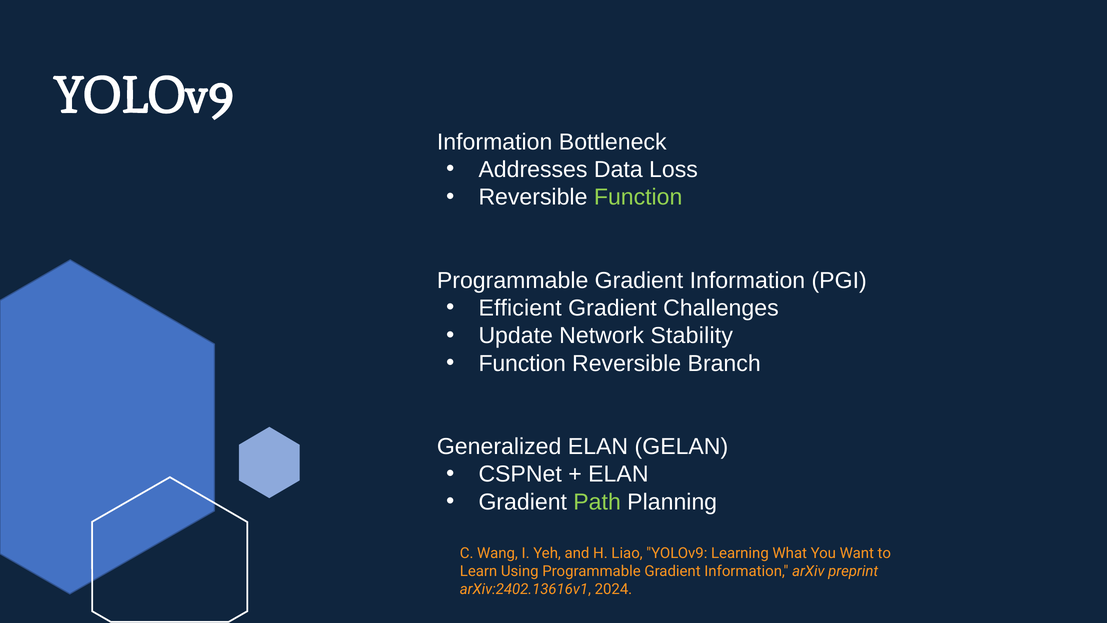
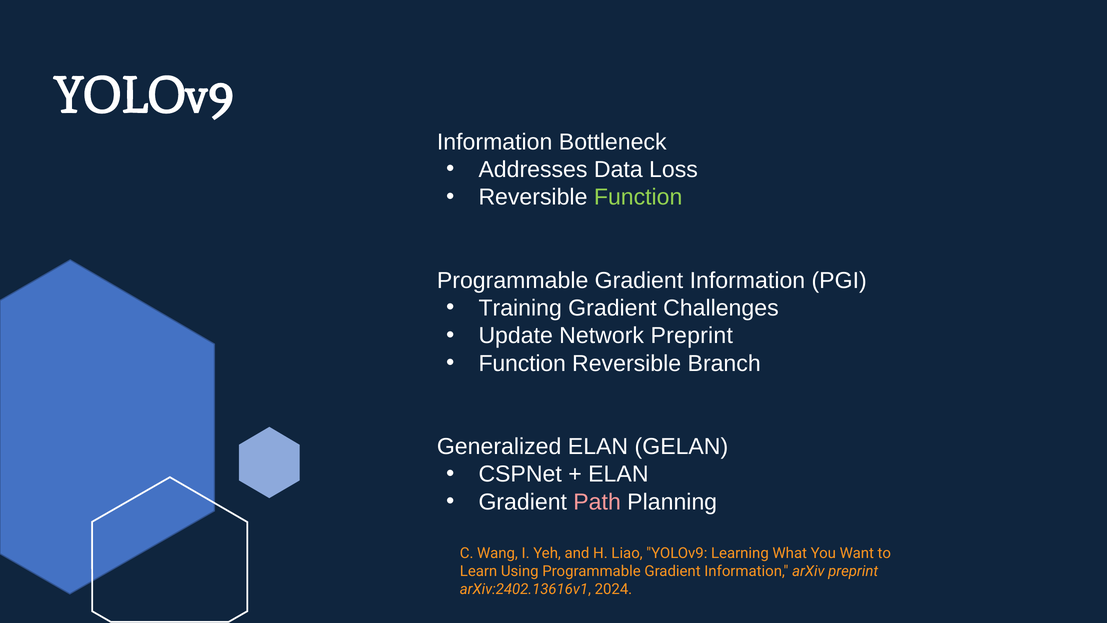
Efficient: Efficient -> Training
Network Stability: Stability -> Preprint
Path colour: light green -> pink
